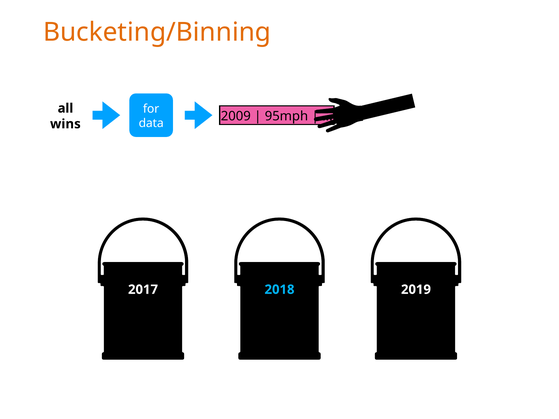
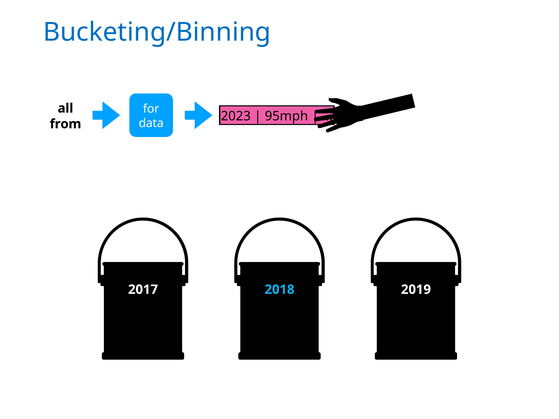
Bucketing/Binning colour: orange -> blue
2009: 2009 -> 2023
wins: wins -> from
